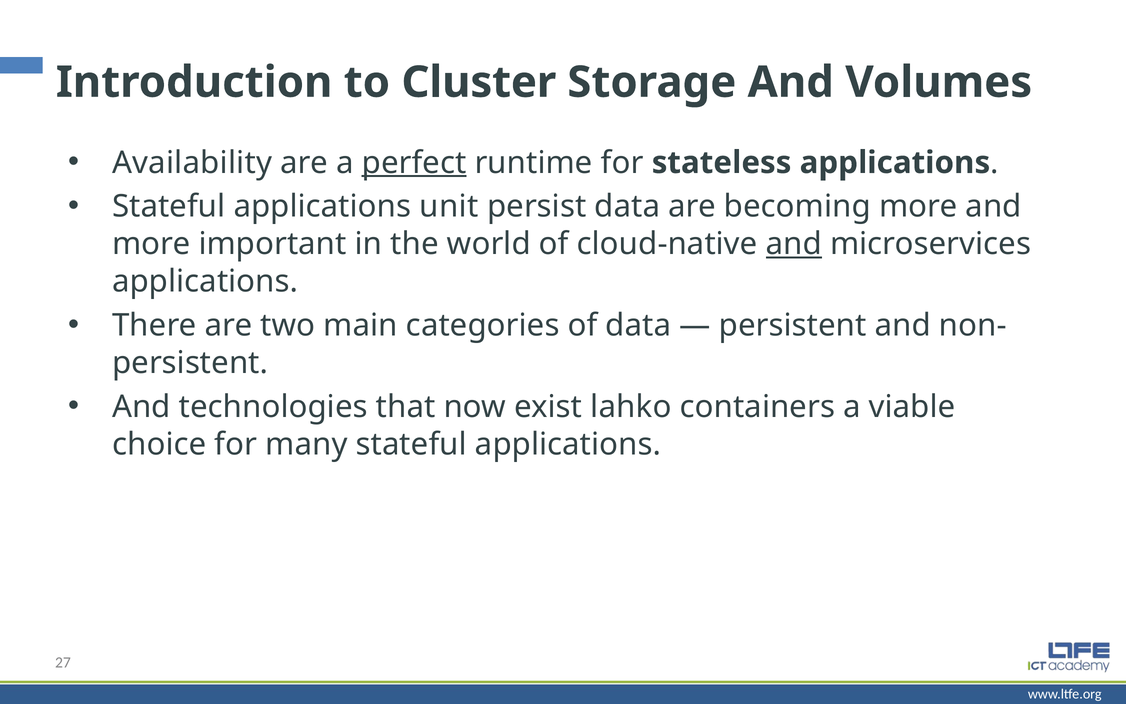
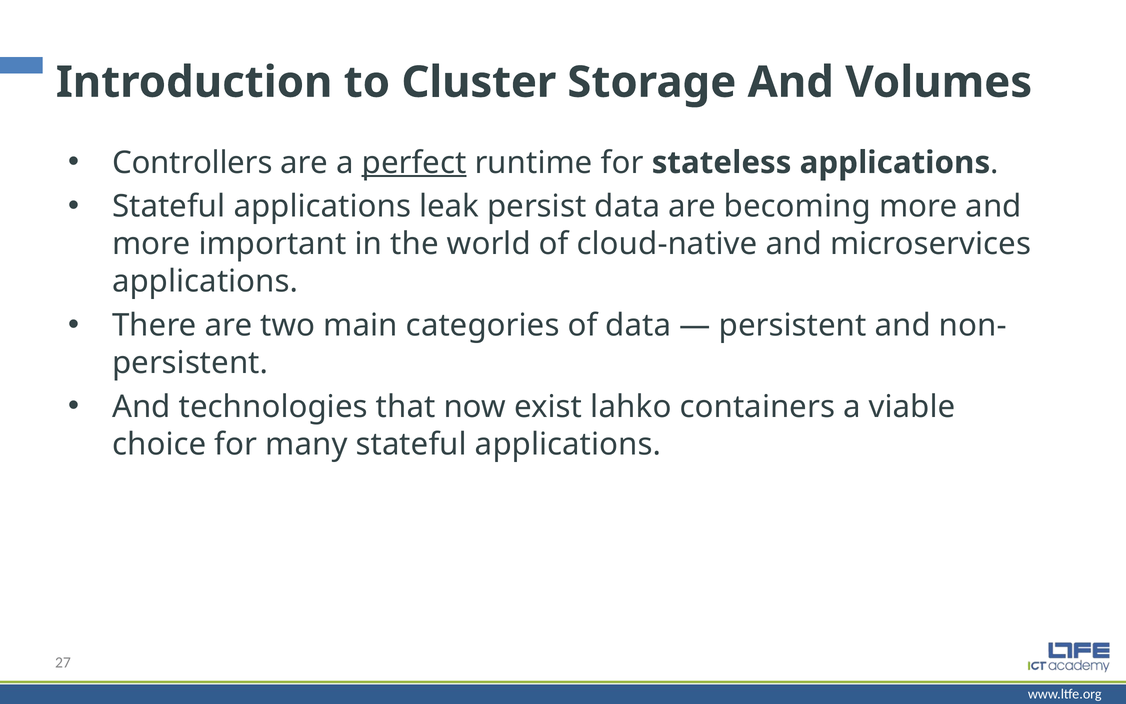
Availability: Availability -> Controllers
unit: unit -> leak
and at (794, 244) underline: present -> none
